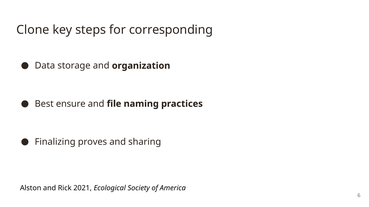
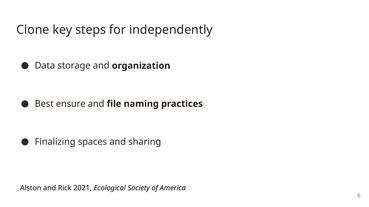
corresponding: corresponding -> independently
proves: proves -> spaces
